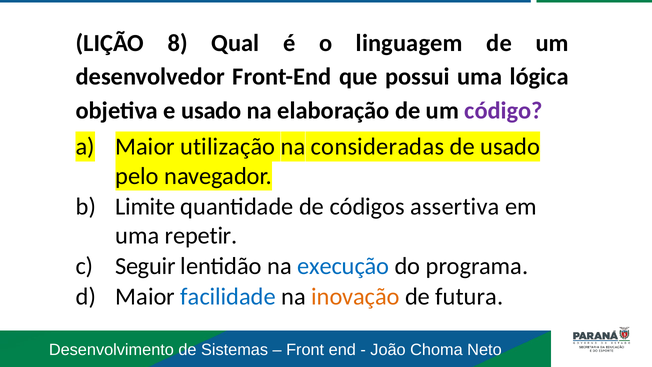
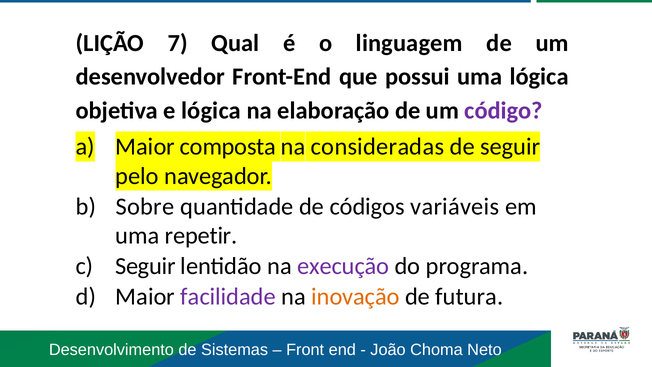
8: 8 -> 7
e usado: usado -> lógica
utilização: utilização -> composta
de usado: usado -> seguir
Limite: Limite -> Sobre
assertiva: assertiva -> variáveis
execução colour: blue -> purple
facilidade colour: blue -> purple
